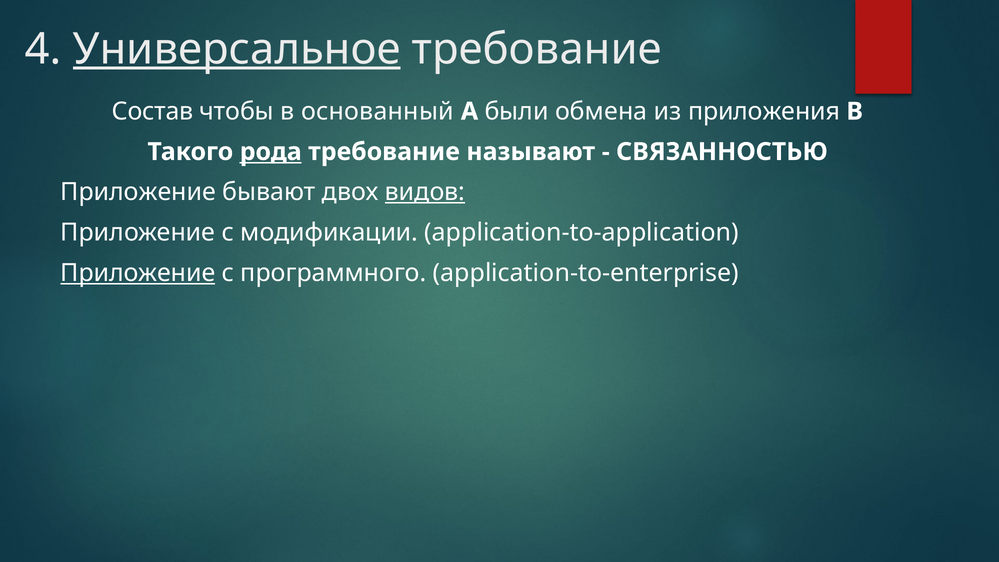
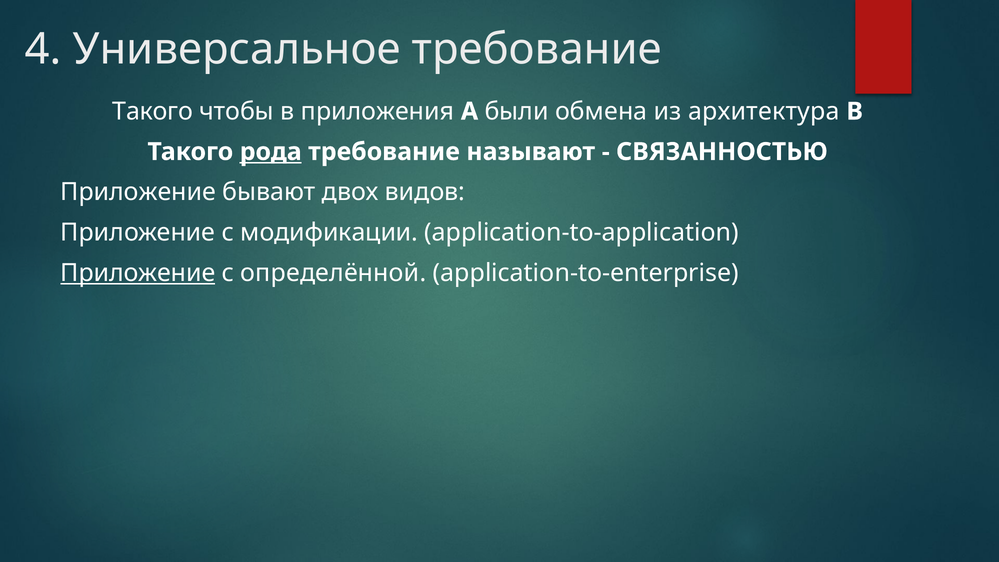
Универсальное underline: present -> none
Состав at (153, 111): Состав -> Такого
основанный: основанный -> приложения
приложения: приложения -> архитектура
видов underline: present -> none
программного: программного -> определённой
